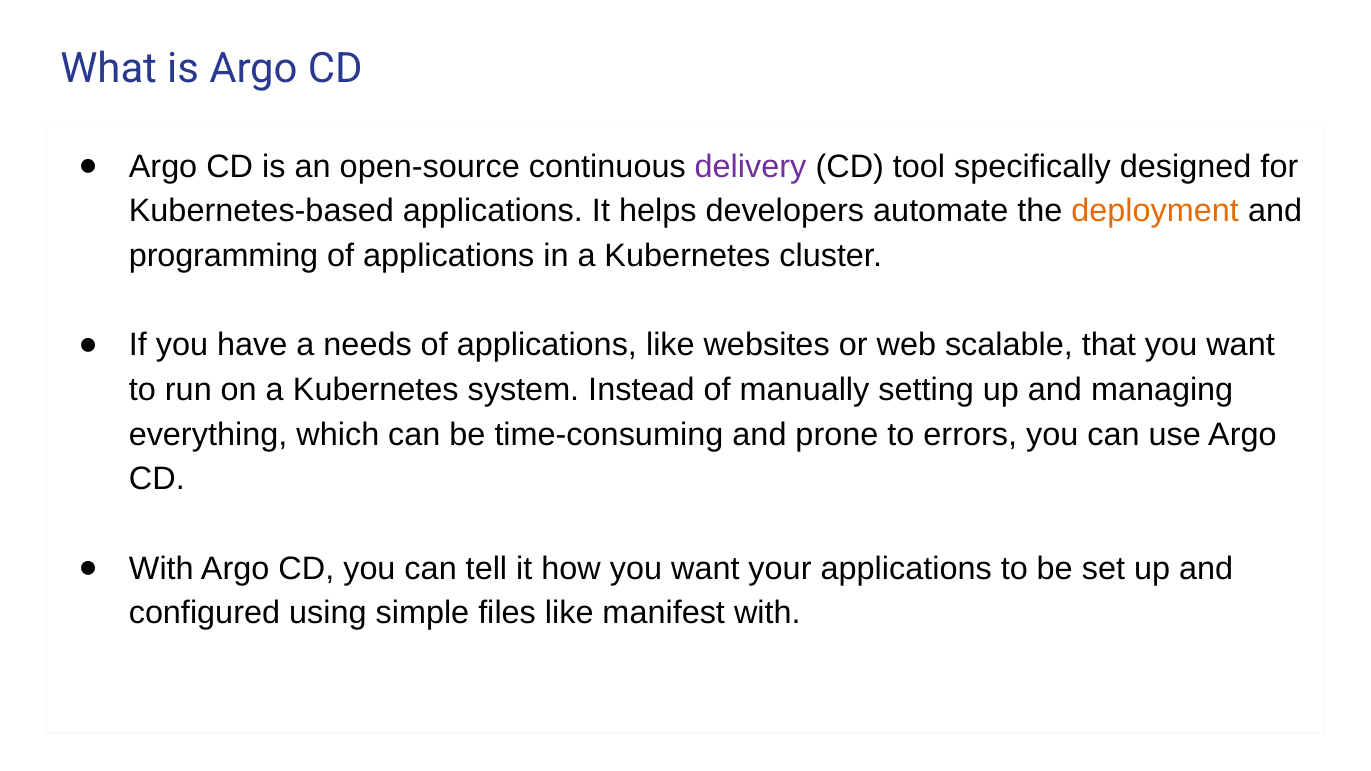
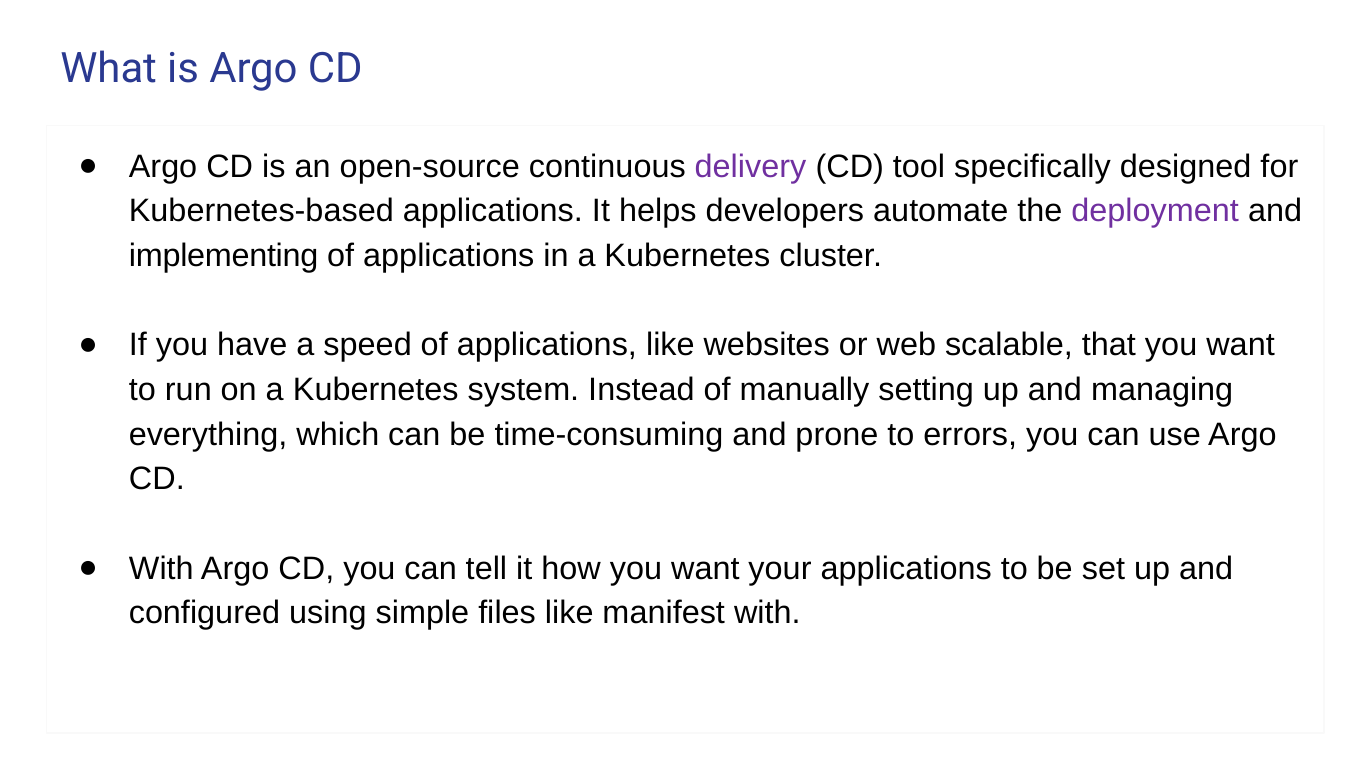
deployment colour: orange -> purple
programming: programming -> implementing
needs: needs -> speed
